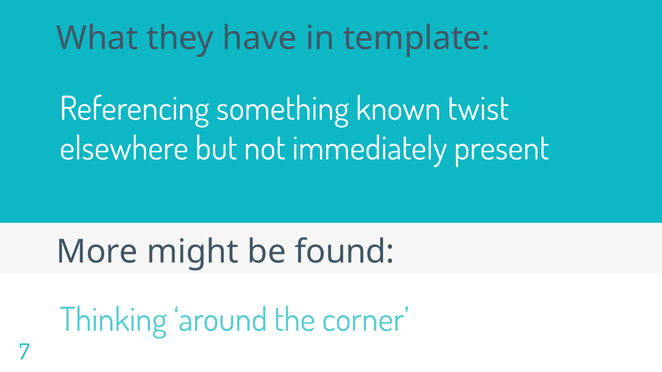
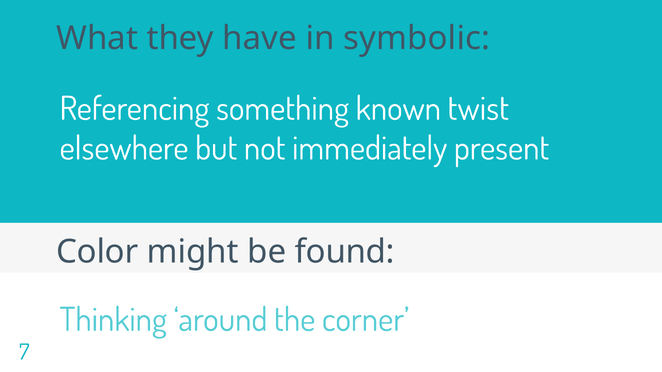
template: template -> symbolic
More: More -> Color
